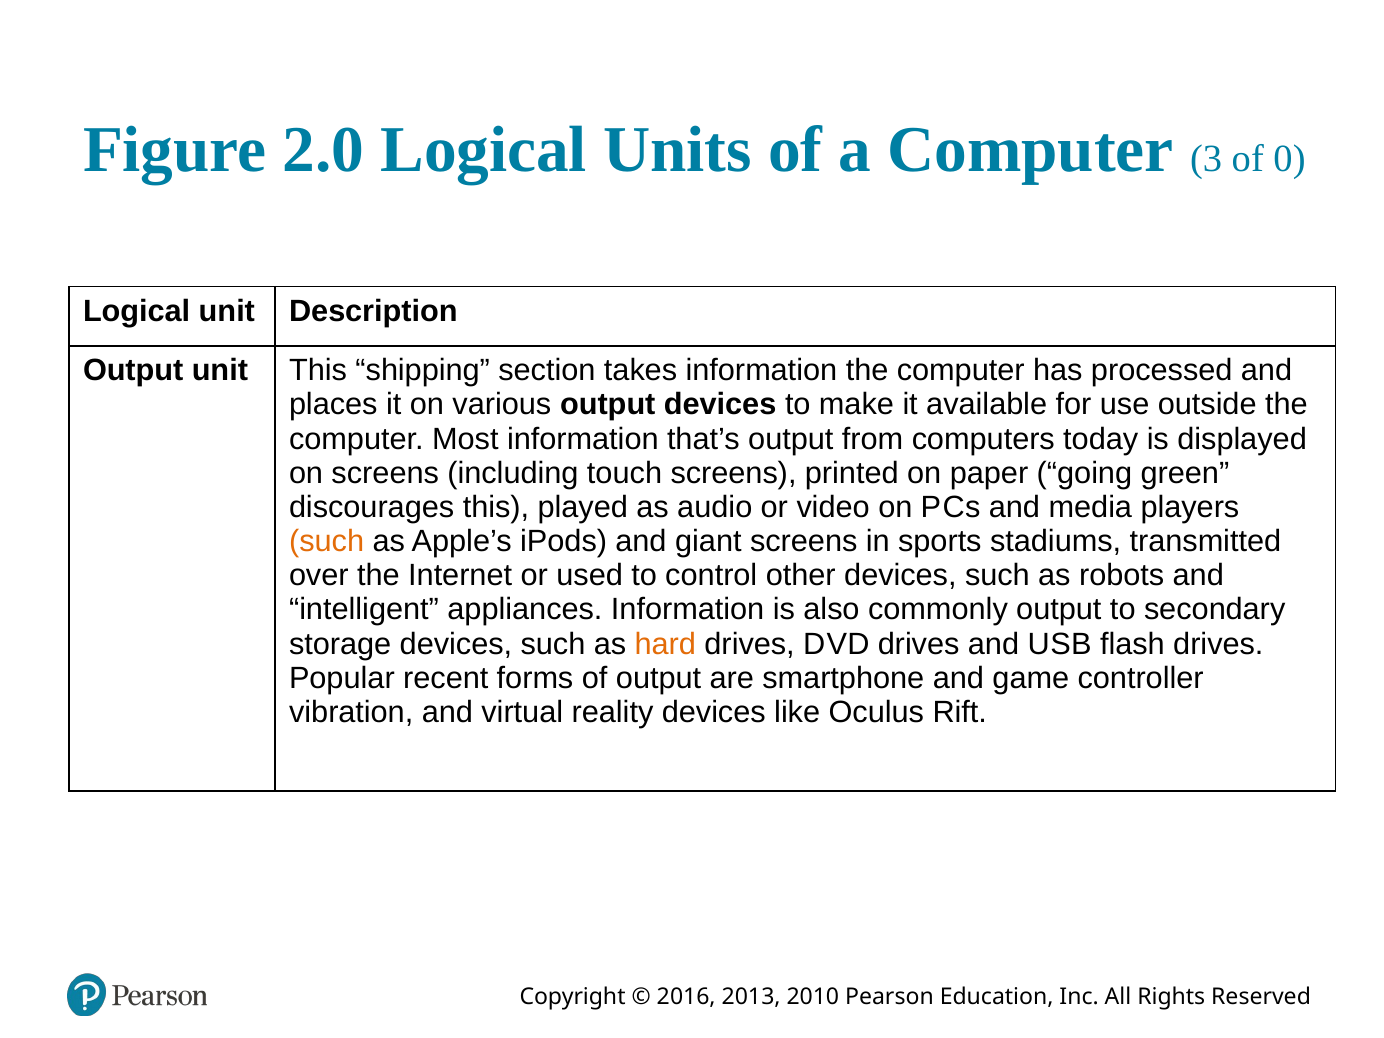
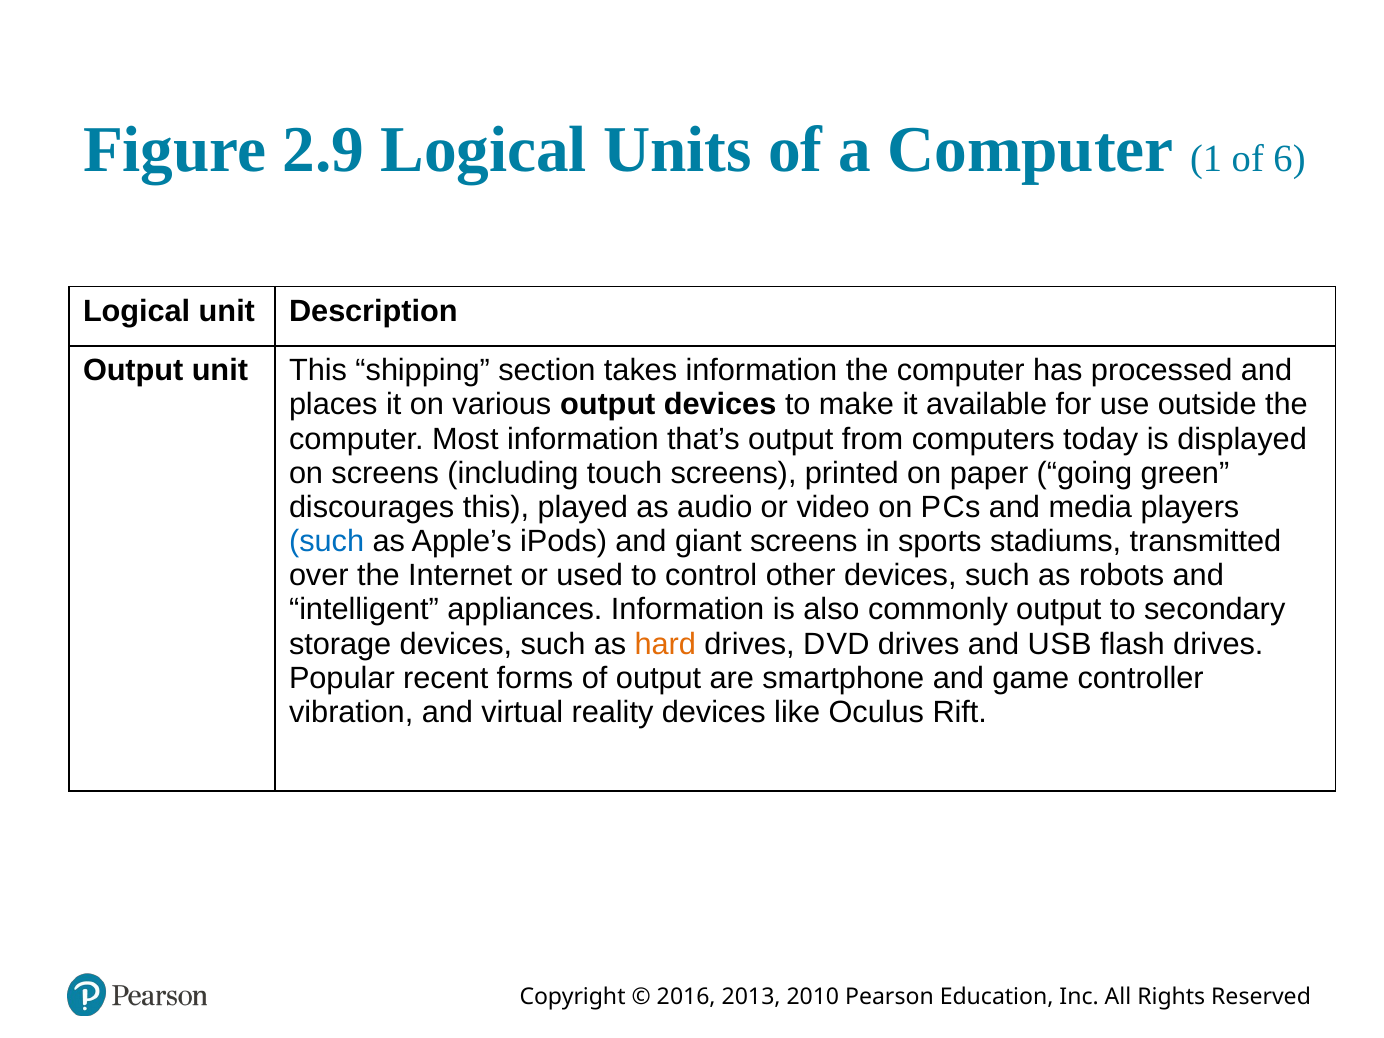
2.0: 2.0 -> 2.9
3: 3 -> 1
0: 0 -> 6
such at (327, 541) colour: orange -> blue
